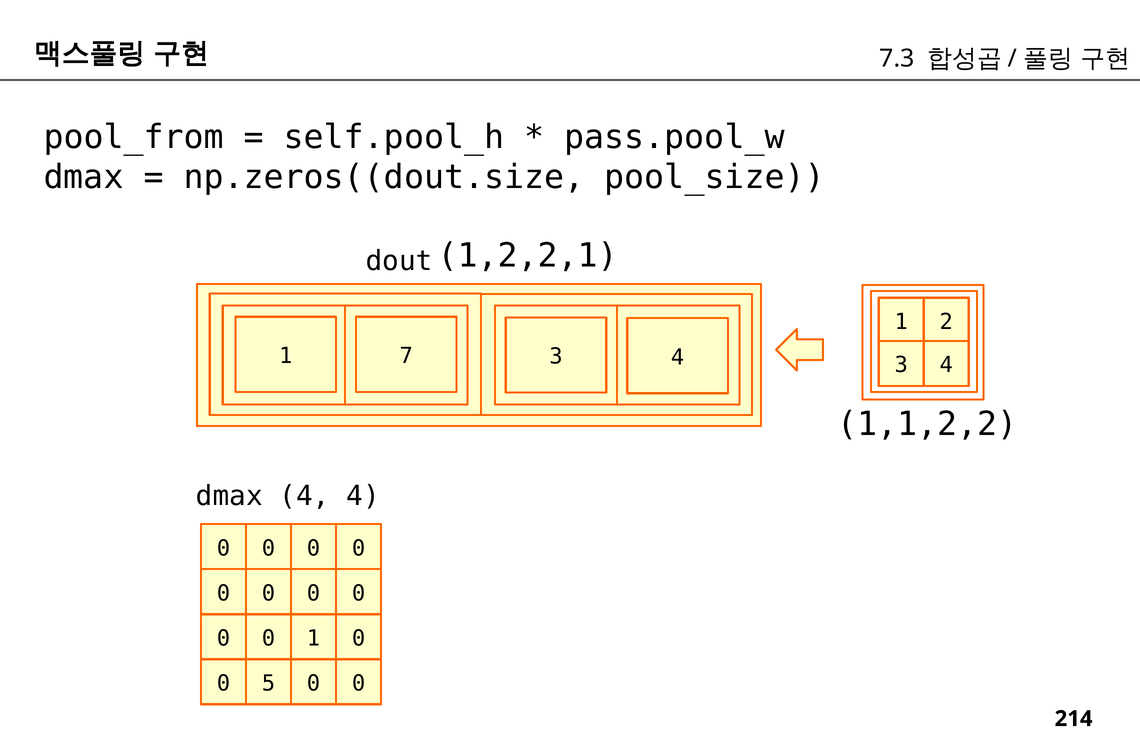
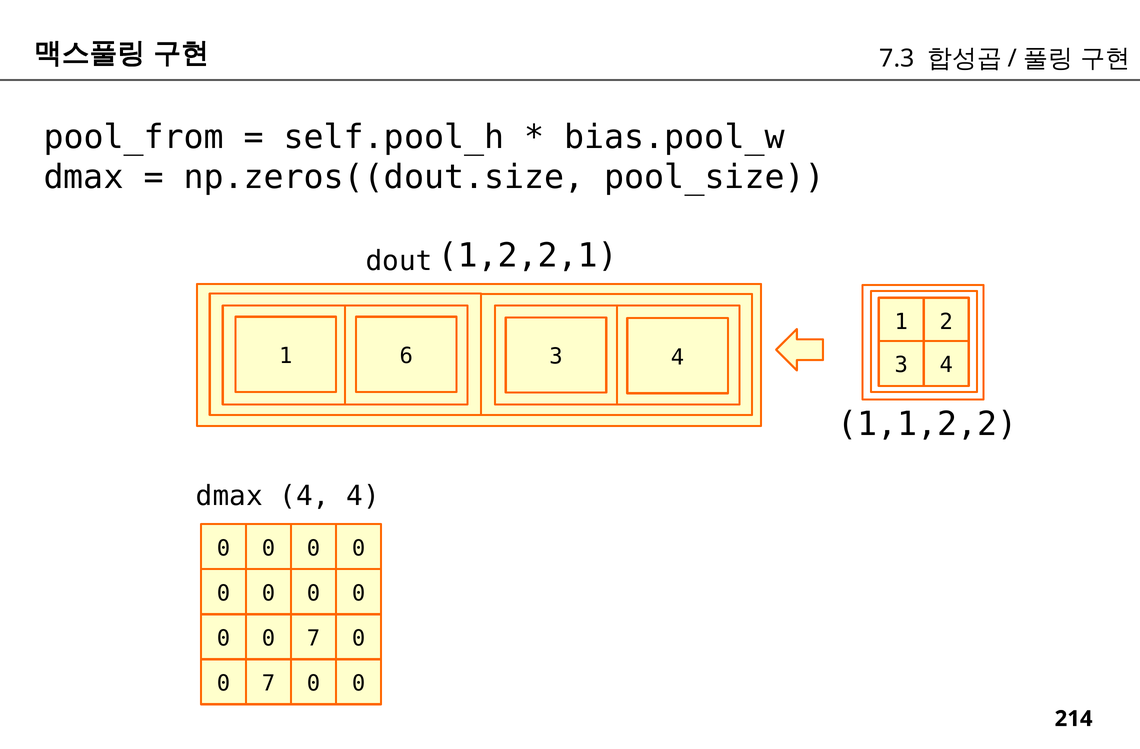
pass.pool_w: pass.pool_w -> bias.pool_w
7: 7 -> 6
1 at (314, 638): 1 -> 7
5 at (269, 683): 5 -> 7
